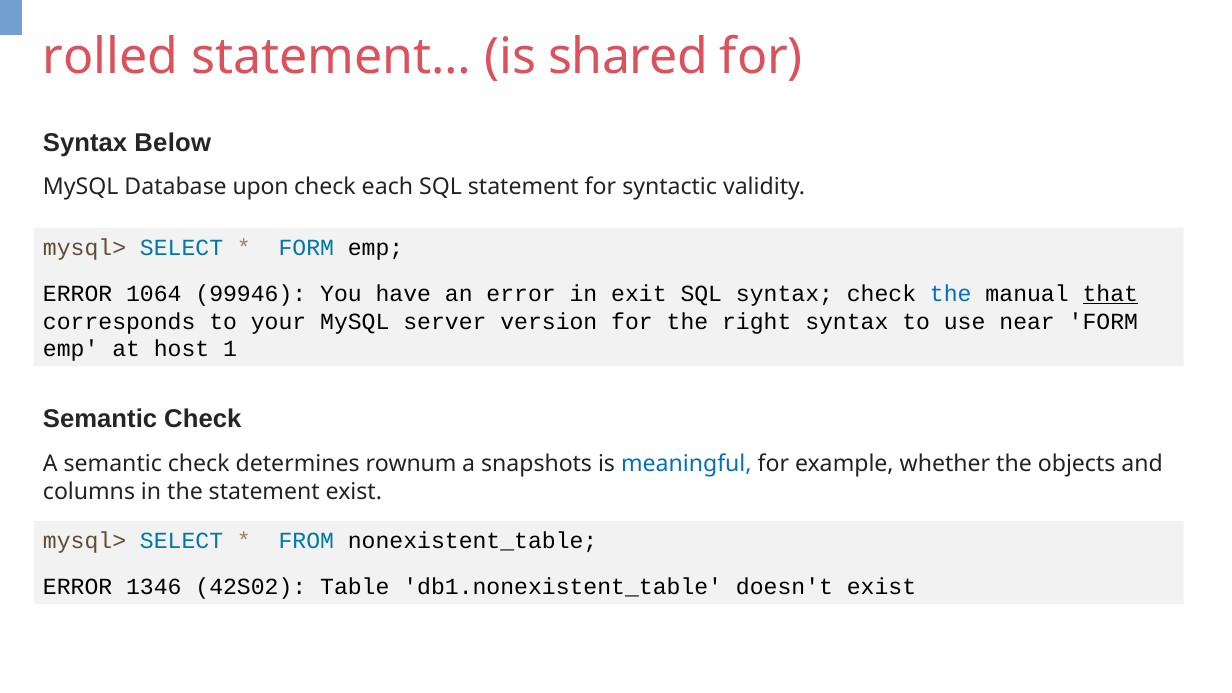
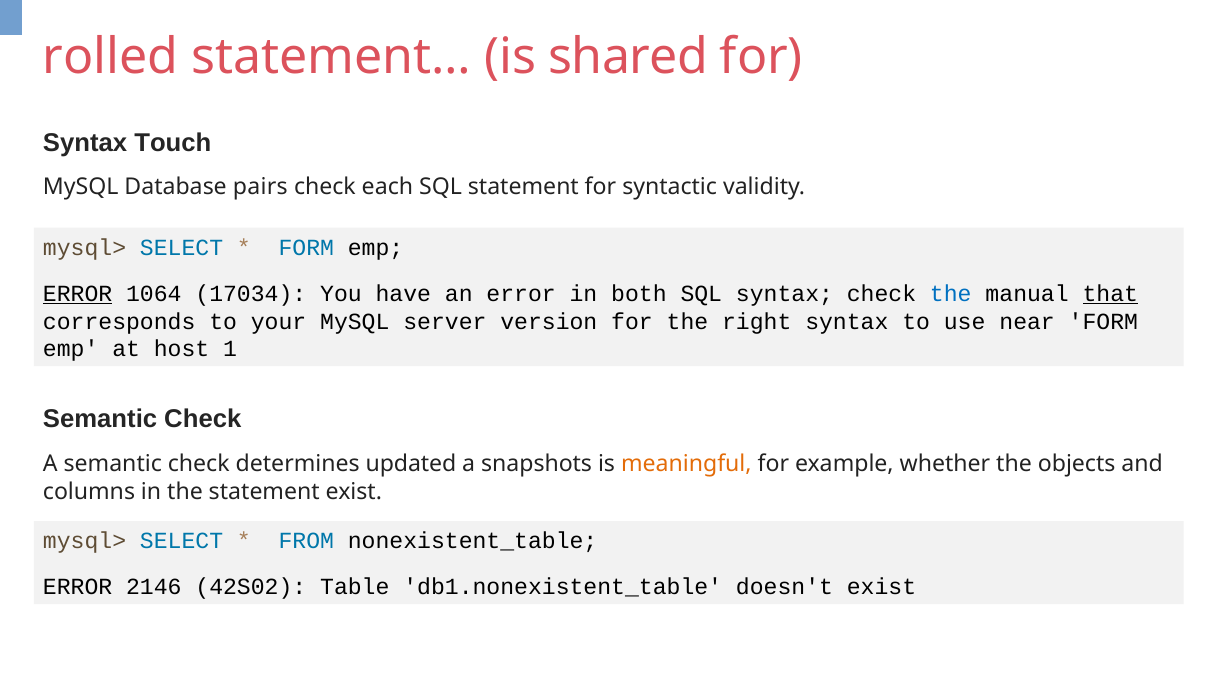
Below: Below -> Touch
upon: upon -> pairs
ERROR at (78, 294) underline: none -> present
99946: 99946 -> 17034
exit: exit -> both
rownum: rownum -> updated
meaningful colour: blue -> orange
1346: 1346 -> 2146
